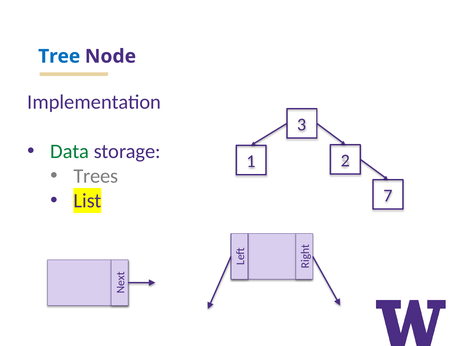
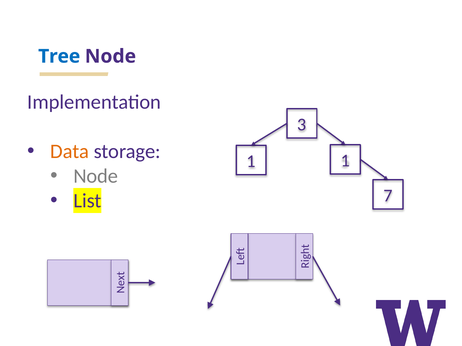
Data colour: green -> orange
1 2: 2 -> 1
Trees at (96, 176): Trees -> Node
